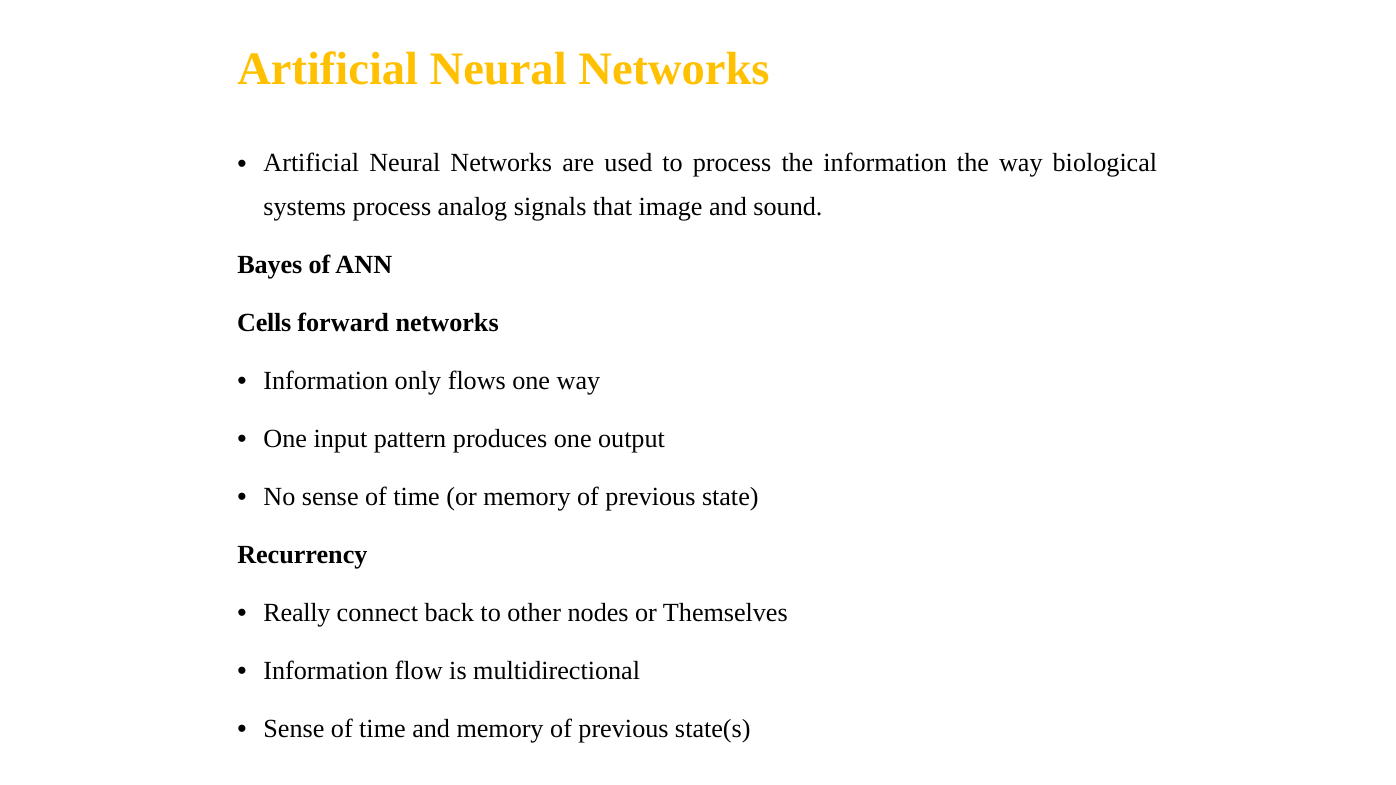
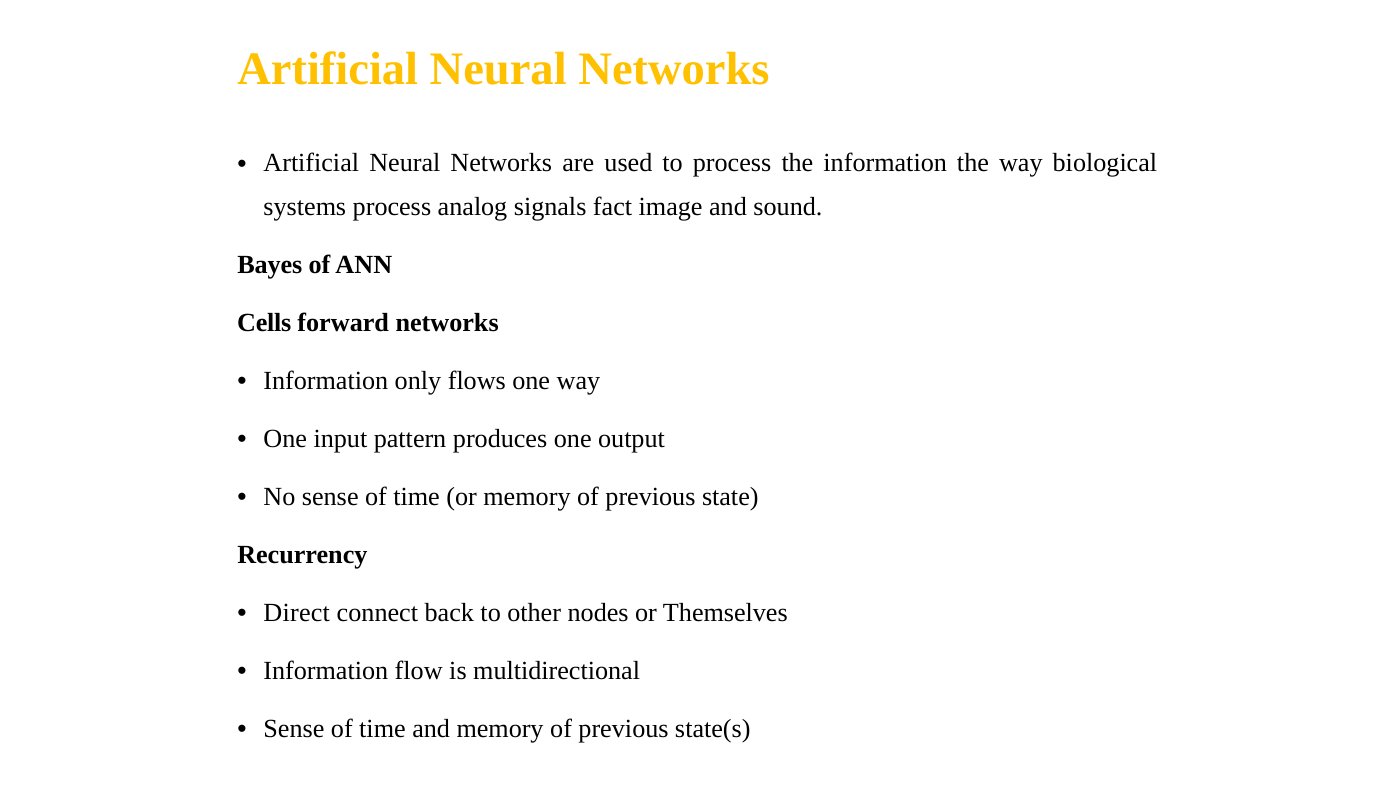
that: that -> fact
Really: Really -> Direct
